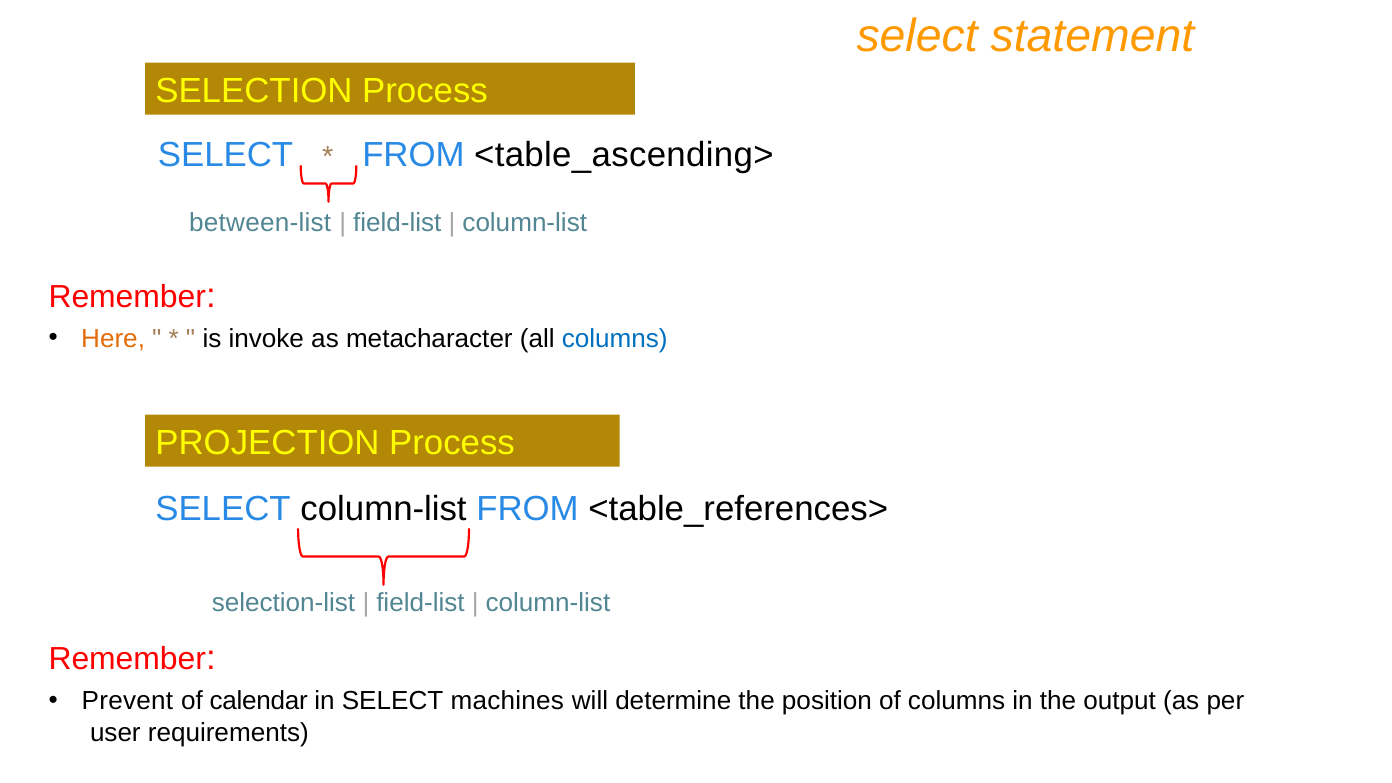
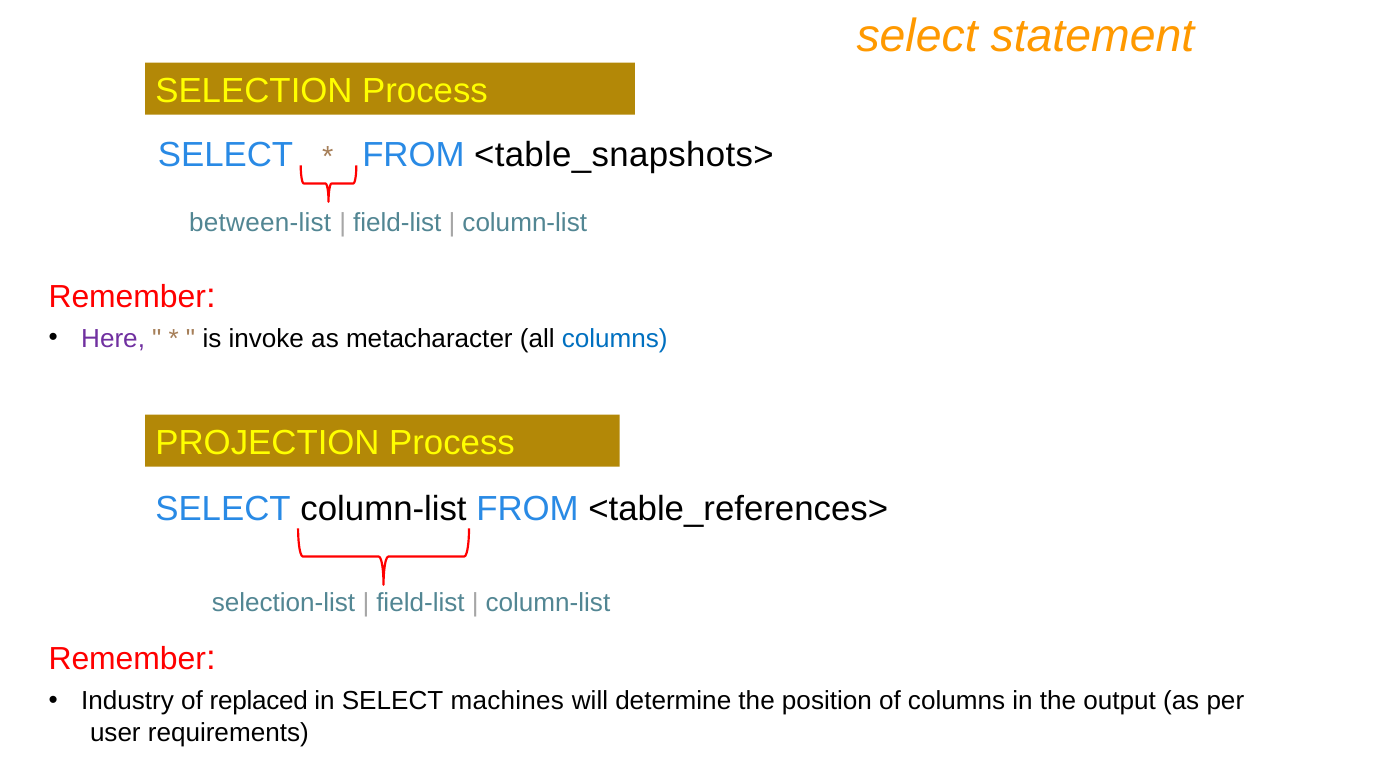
<table_ascending>: <table_ascending> -> <table_snapshots>
Here colour: orange -> purple
Prevent: Prevent -> Industry
calendar: calendar -> replaced
